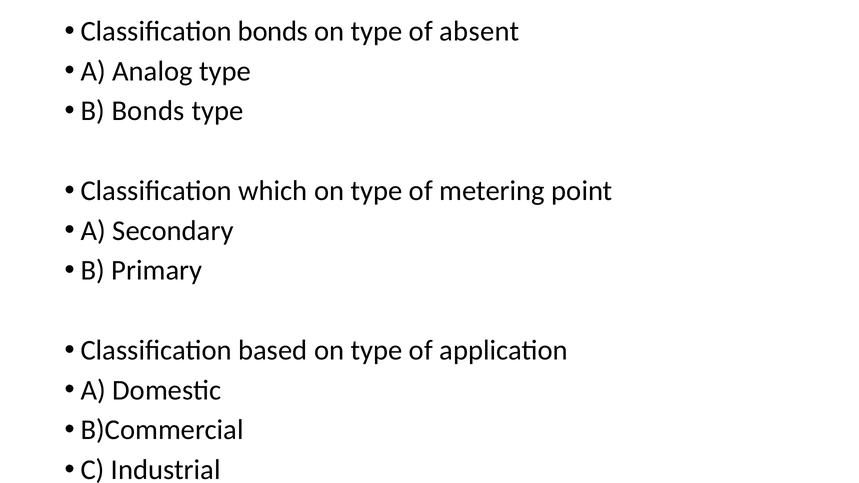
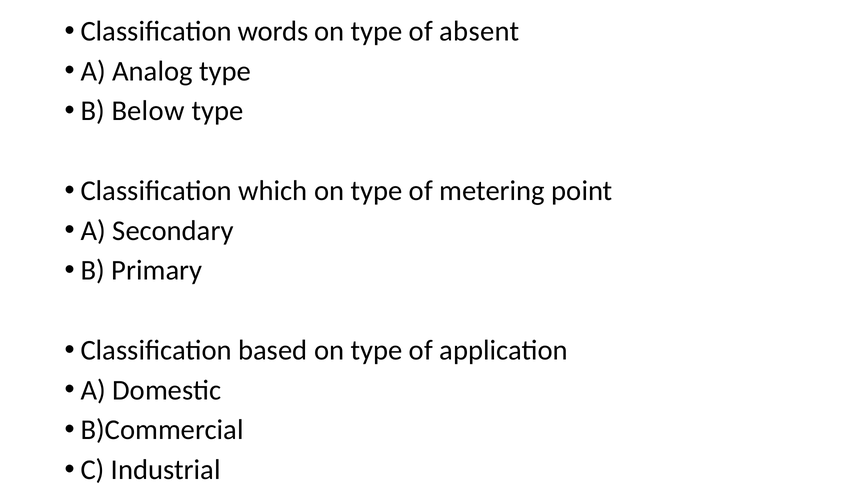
Classification bonds: bonds -> words
B Bonds: Bonds -> Below
